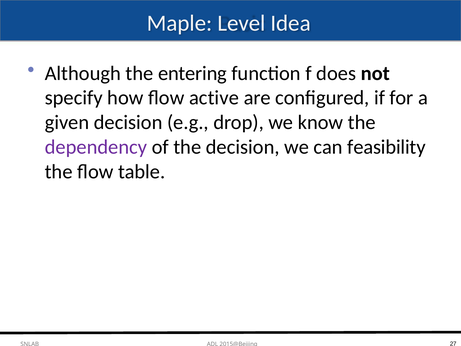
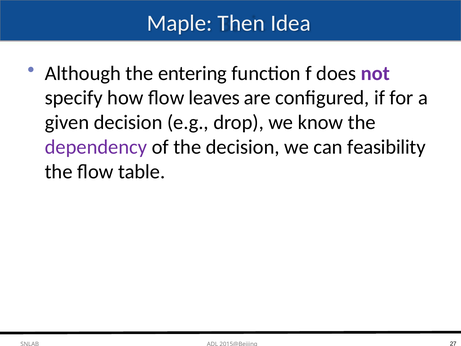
Level: Level -> Then
not colour: black -> purple
active: active -> leaves
